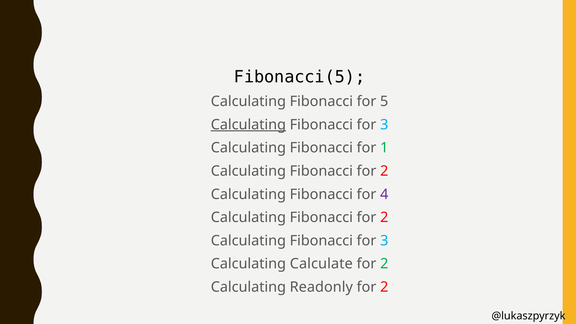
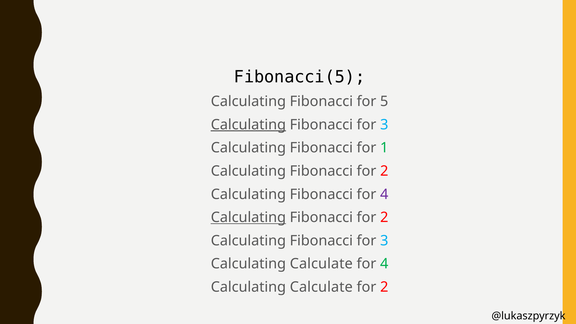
Calculating at (248, 218) underline: none -> present
2 at (384, 264): 2 -> 4
Readonly at (321, 287): Readonly -> Calculate
